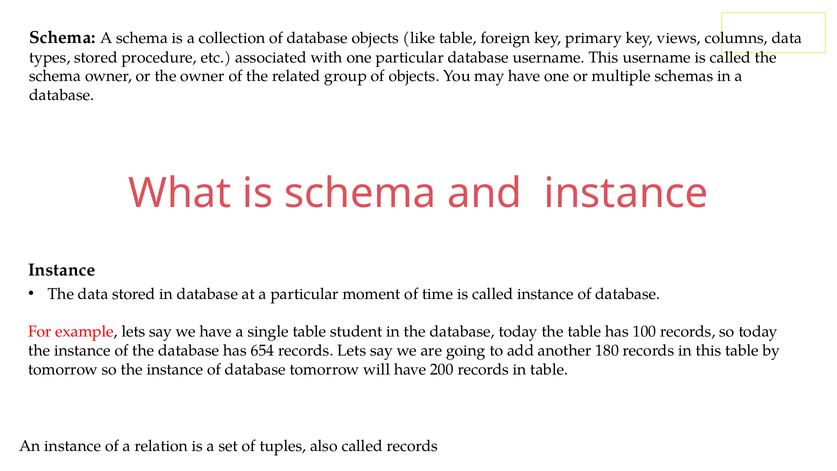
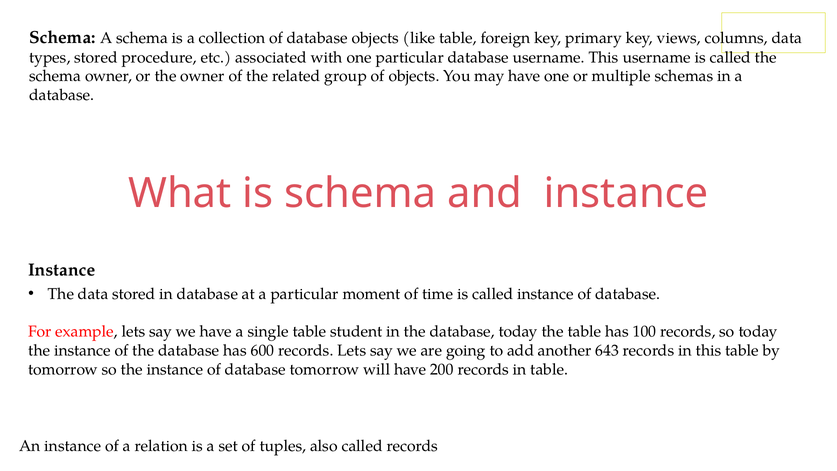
654: 654 -> 600
180: 180 -> 643
